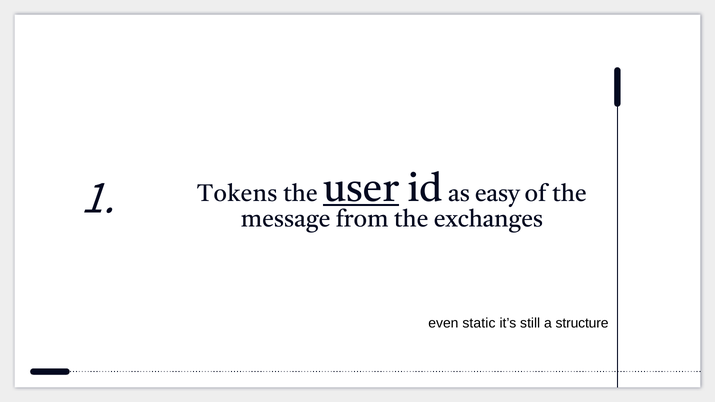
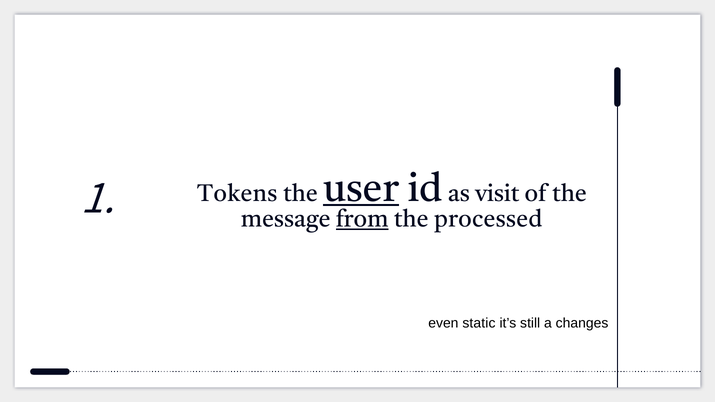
easy: easy -> visit
from underline: none -> present
exchanges: exchanges -> processed
structure: structure -> changes
